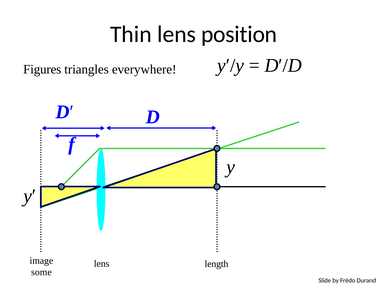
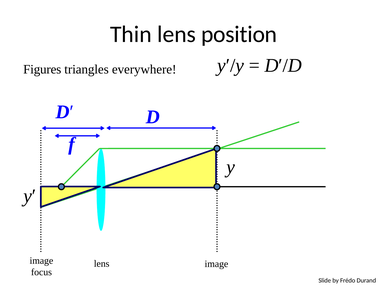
length at (217, 263): length -> image
some: some -> focus
